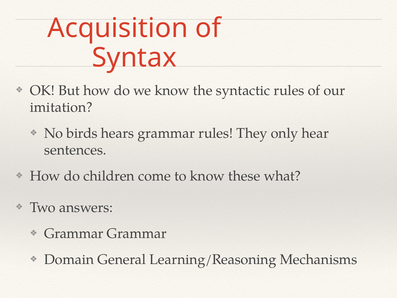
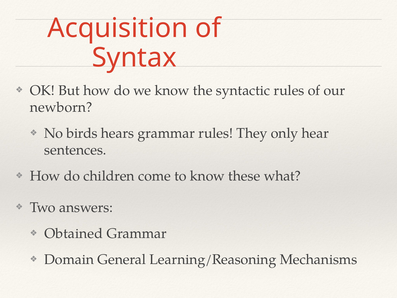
imitation: imitation -> newborn
Grammar at (74, 233): Grammar -> Obtained
